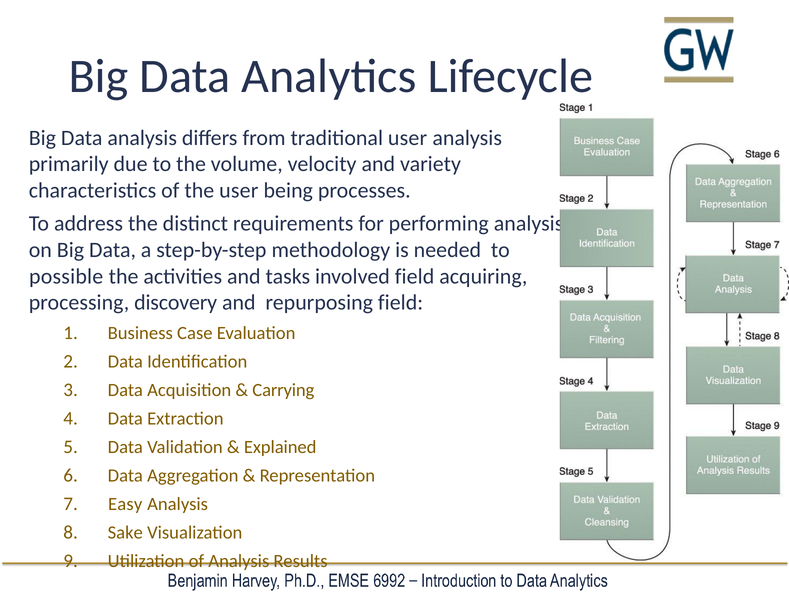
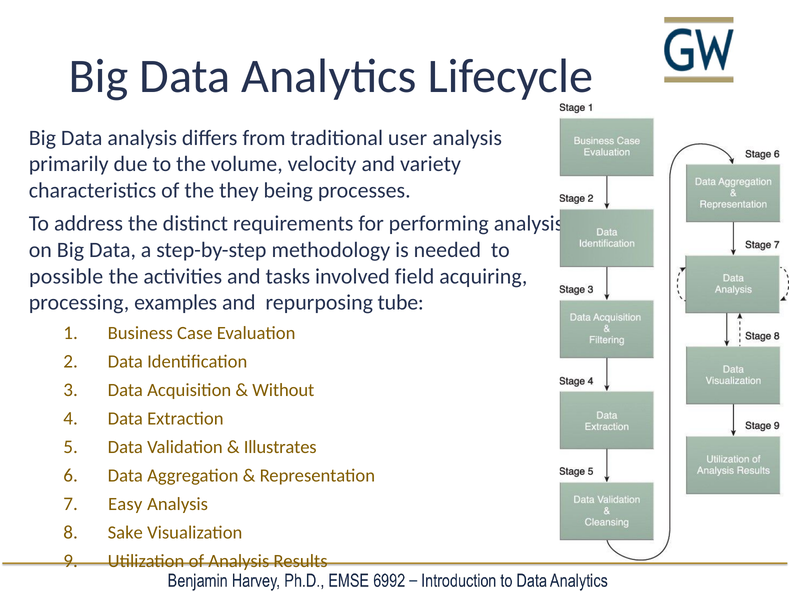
the user: user -> they
discovery: discovery -> examples
repurposing field: field -> tube
Carrying: Carrying -> Without
Explained: Explained -> Illustrates
